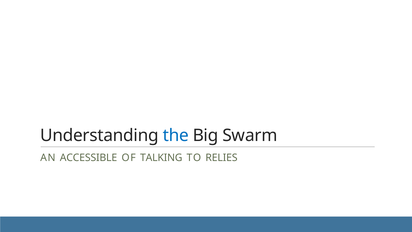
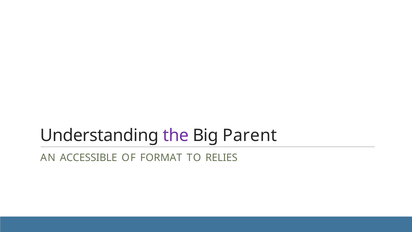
the colour: blue -> purple
Swarm: Swarm -> Parent
TALKING: TALKING -> FORMAT
